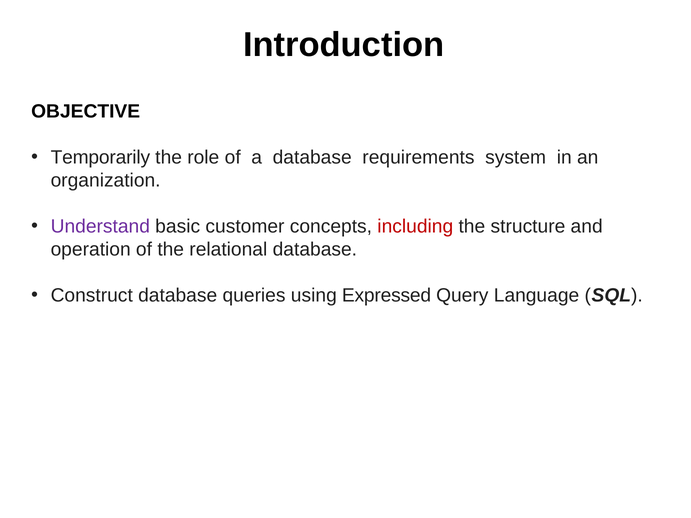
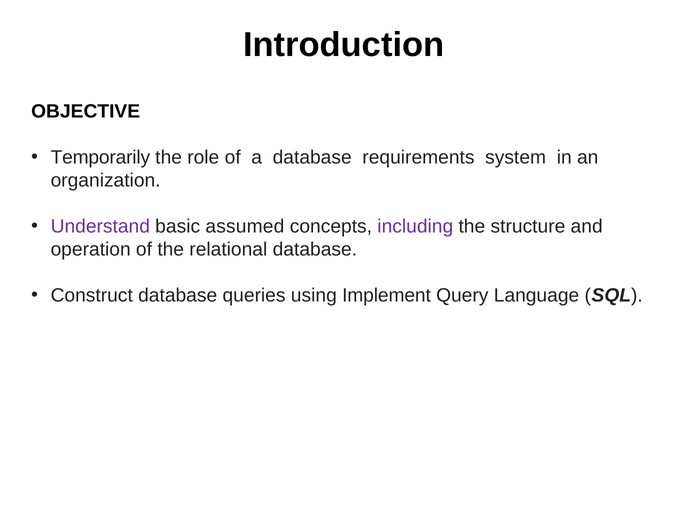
customer: customer -> assumed
including colour: red -> purple
Expressed: Expressed -> Implement
